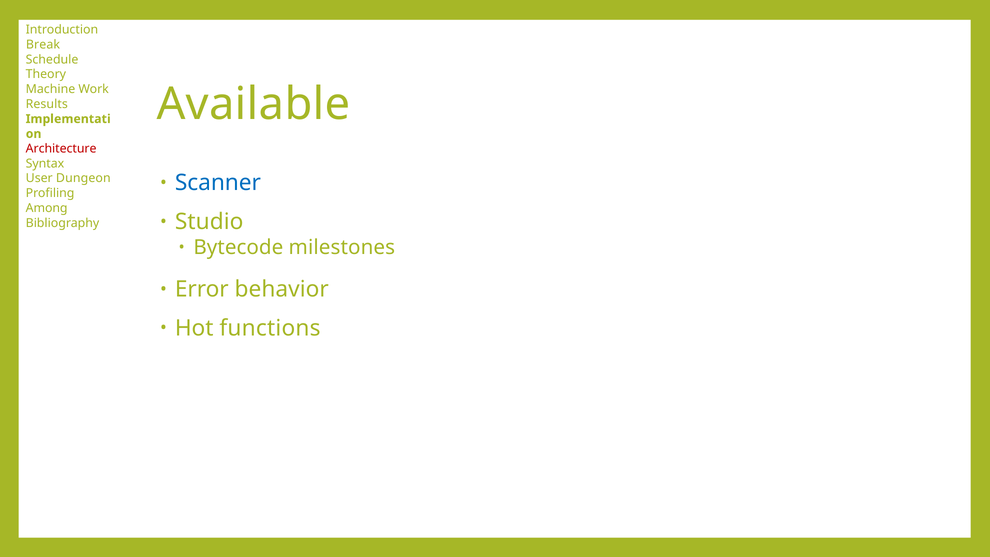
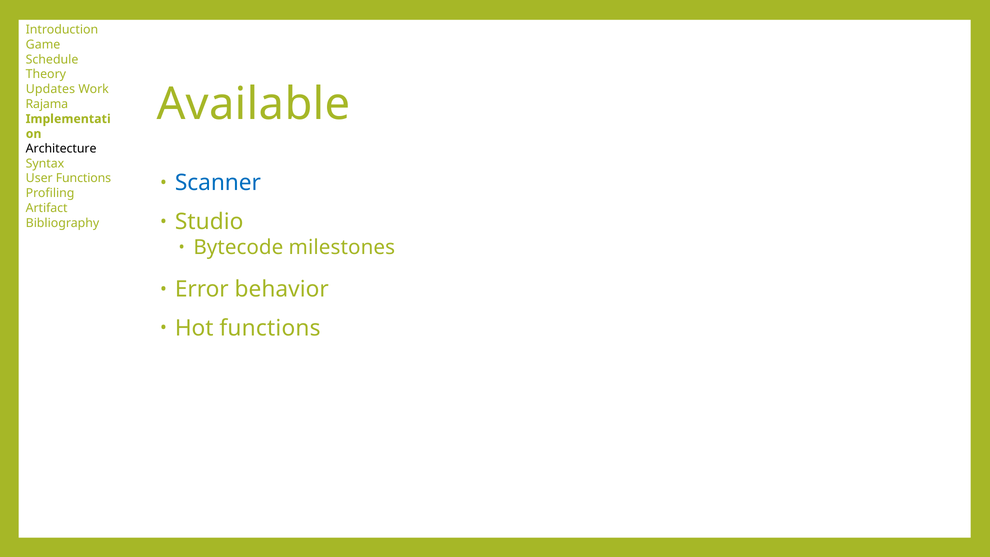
Break: Break -> Game
Machine: Machine -> Updates
Results: Results -> Rajama
Architecture colour: red -> black
User Dungeon: Dungeon -> Functions
Among: Among -> Artifact
